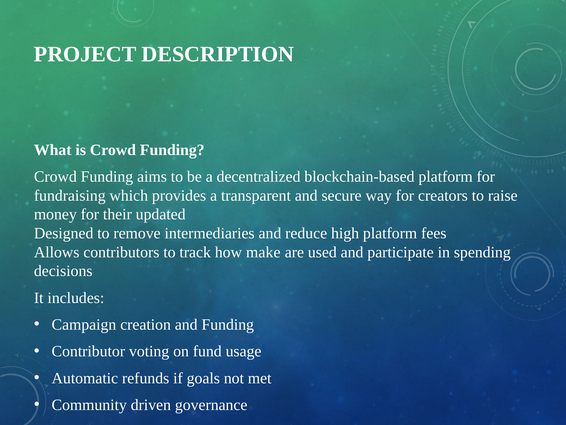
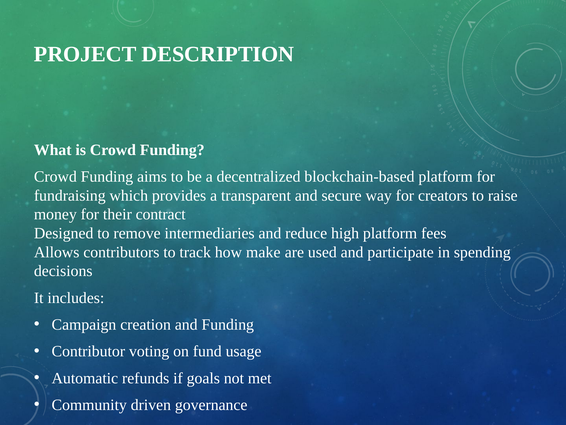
updated: updated -> contract
